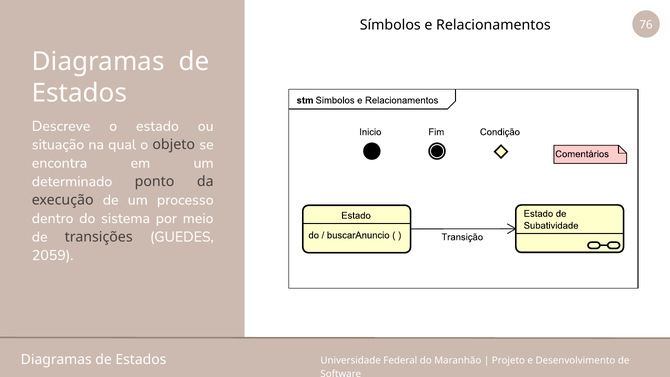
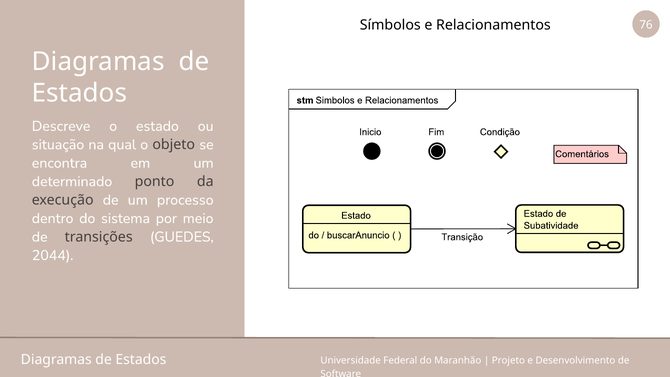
2059: 2059 -> 2044
